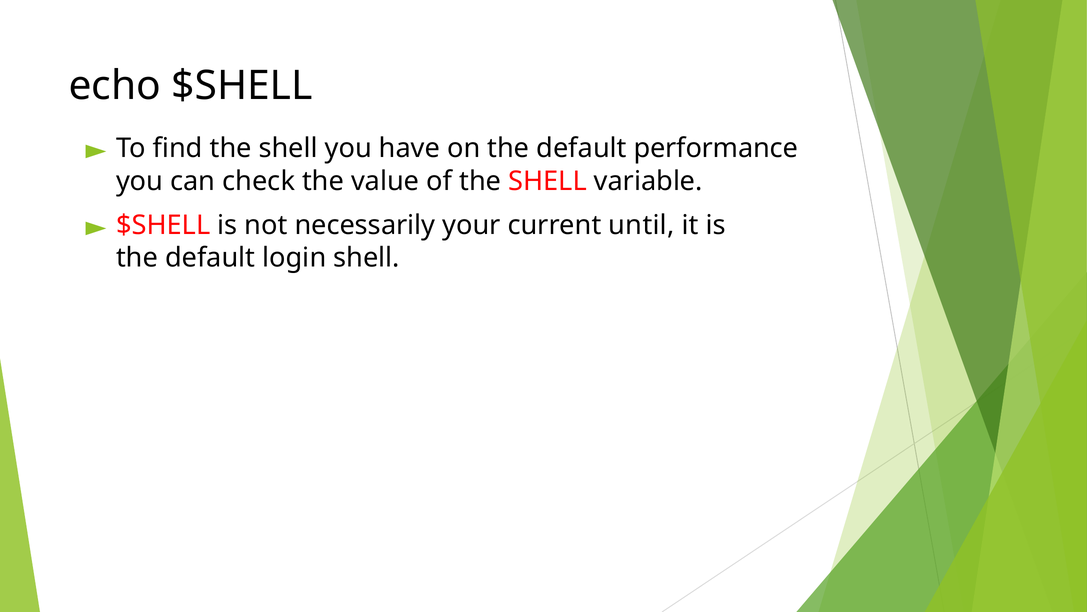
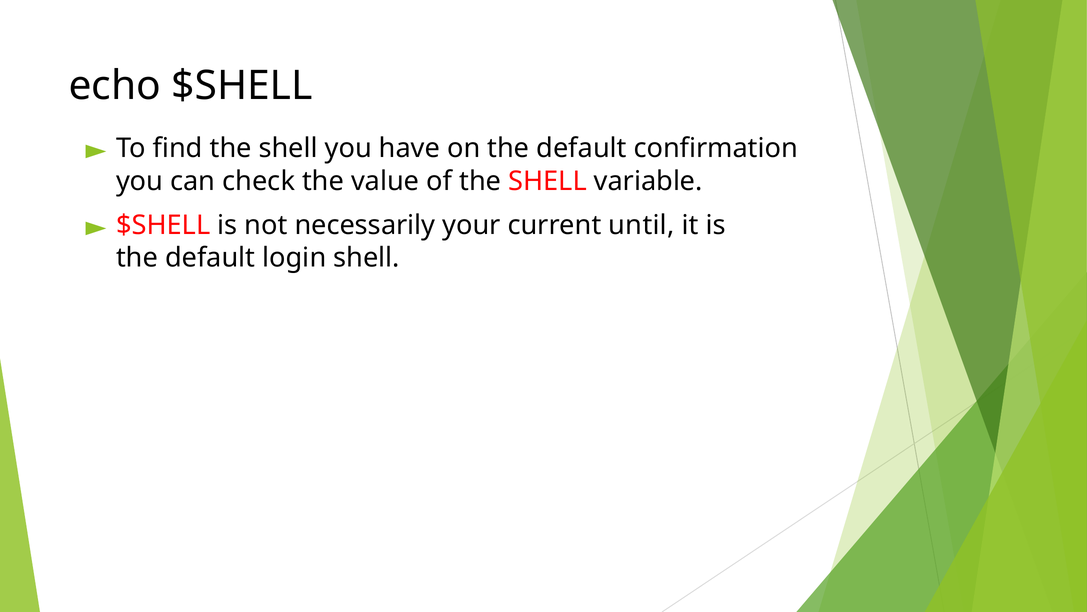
performance: performance -> confirmation
